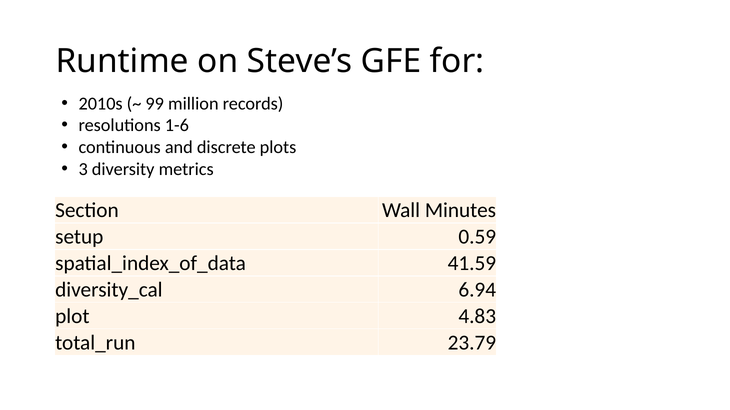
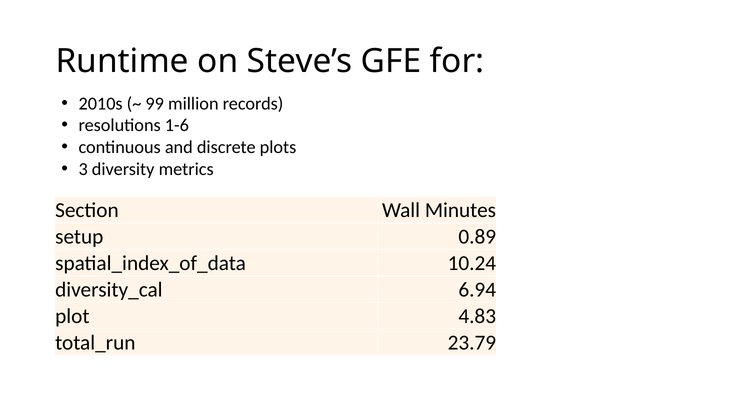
0.59: 0.59 -> 0.89
41.59: 41.59 -> 10.24
